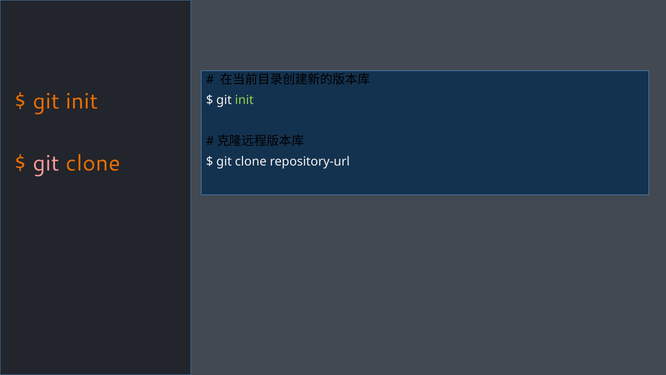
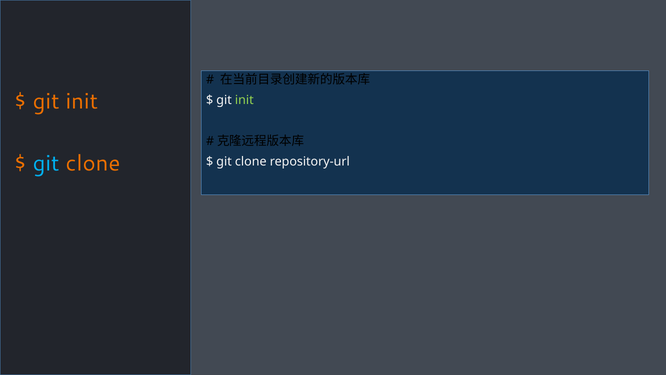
git at (46, 163) colour: pink -> light blue
